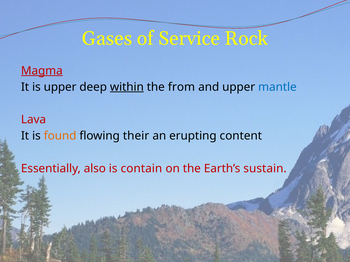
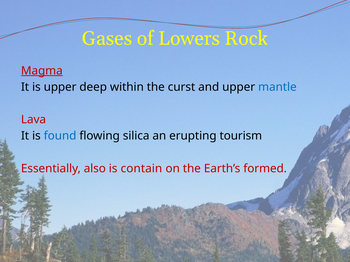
Service: Service -> Lowers
within underline: present -> none
from: from -> curst
found colour: orange -> blue
their: their -> silica
content: content -> tourism
sustain: sustain -> formed
